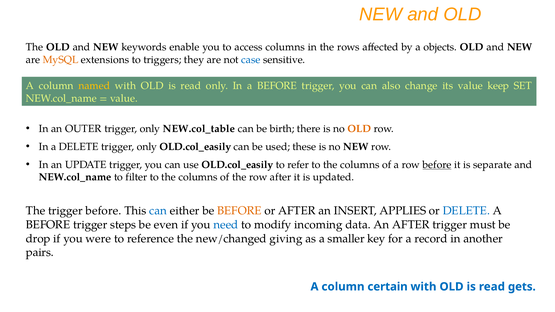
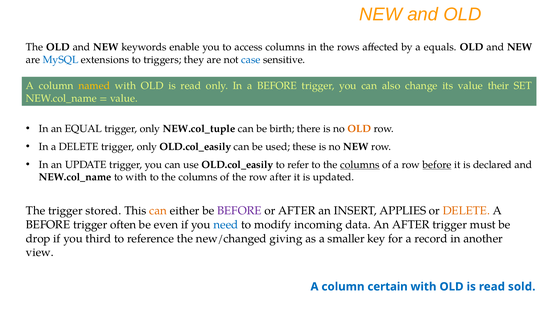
objects: objects -> equals
MySQL colour: orange -> blue
keep: keep -> their
OUTER: OUTER -> EQUAL
NEW.col_table: NEW.col_table -> NEW.col_tuple
columns at (360, 165) underline: none -> present
separate: separate -> declared
to filter: filter -> with
trigger before: before -> stored
can at (158, 211) colour: blue -> orange
BEFORE at (239, 211) colour: orange -> purple
DELETE at (466, 211) colour: blue -> orange
steps: steps -> often
were: were -> third
pairs: pairs -> view
gets: gets -> sold
